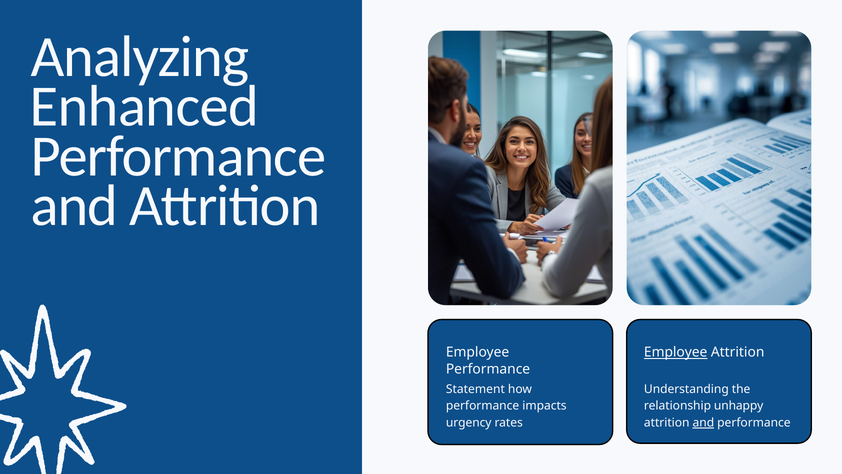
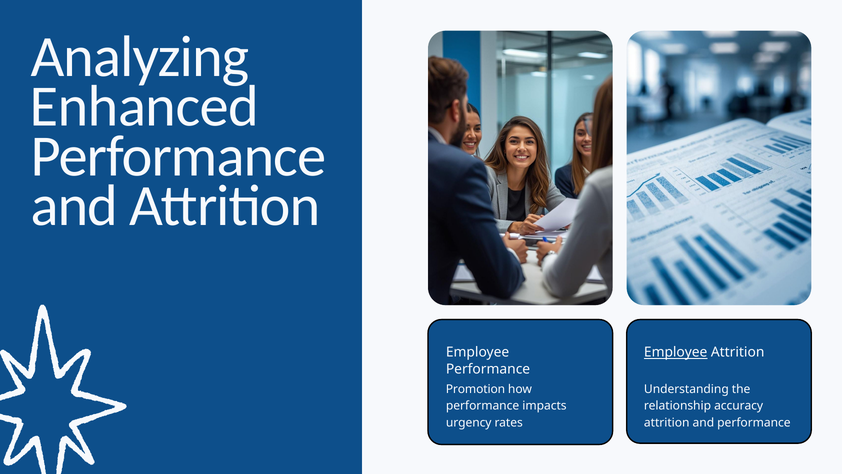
Statement: Statement -> Promotion
unhappy: unhappy -> accuracy
and at (703, 422) underline: present -> none
